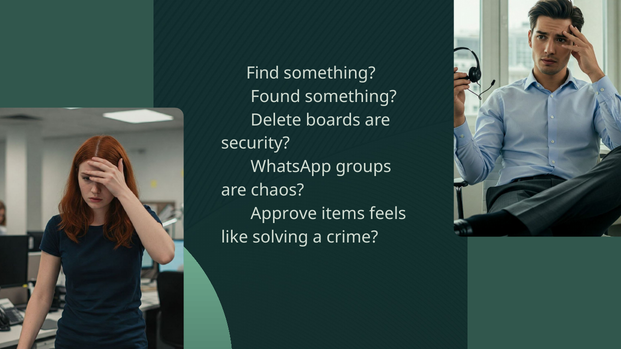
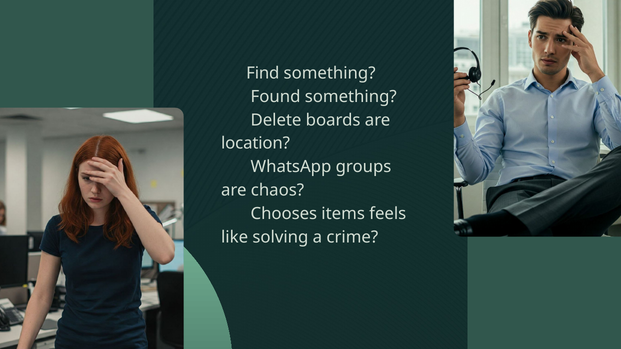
security: security -> location
Approve: Approve -> Chooses
